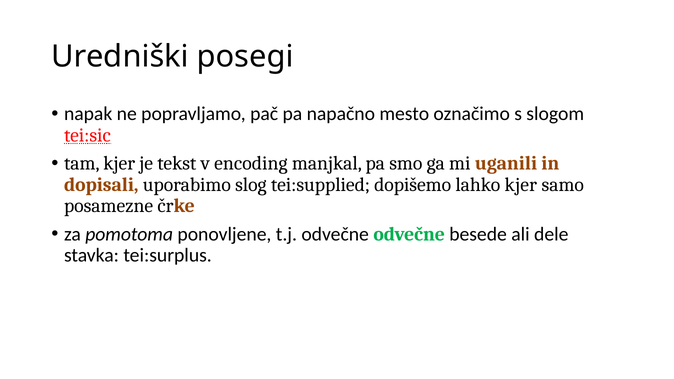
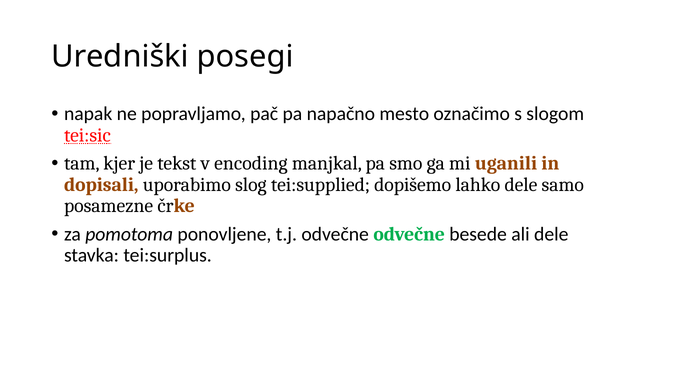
lahko kjer: kjer -> dele
